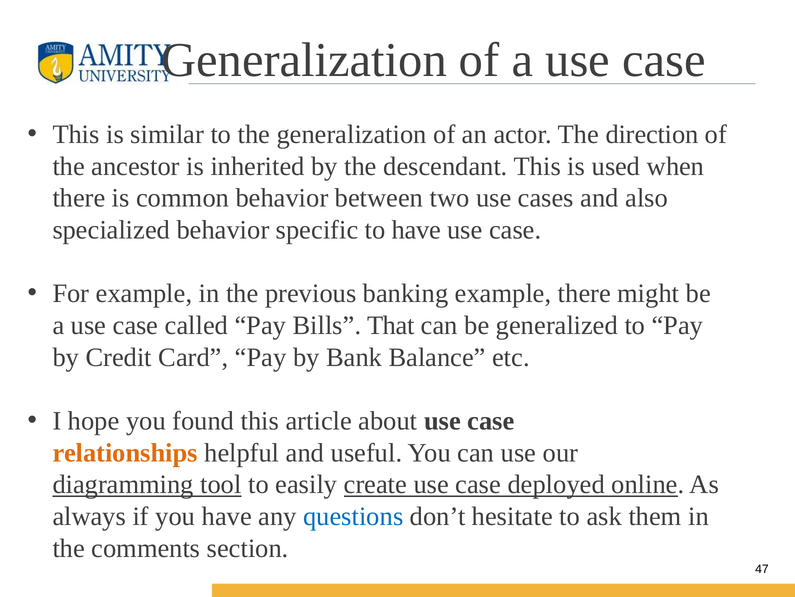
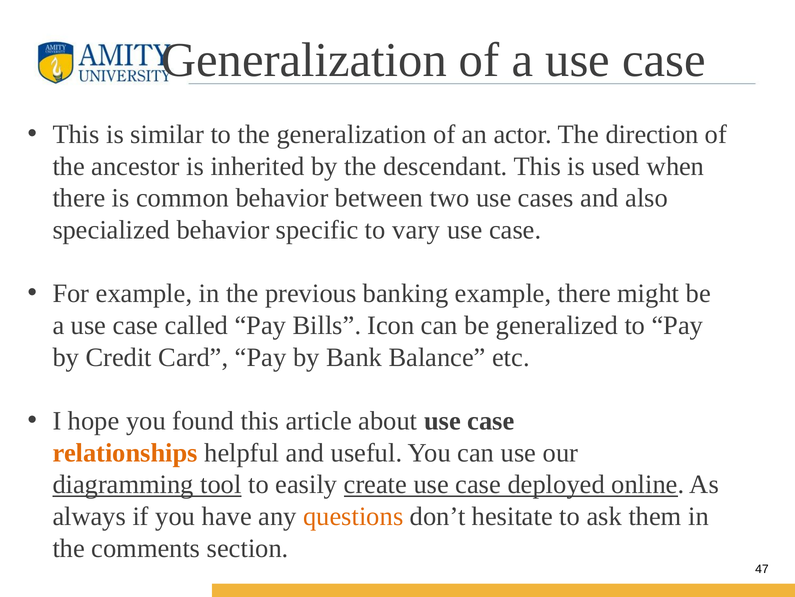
to have: have -> vary
That: That -> Icon
questions colour: blue -> orange
